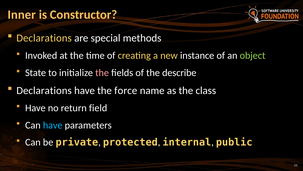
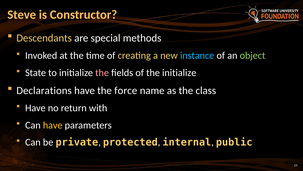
Inner: Inner -> Steve
Declarations at (44, 38): Declarations -> Descendants
instance colour: white -> light blue
the describe: describe -> initialize
field: field -> with
have at (53, 125) colour: light blue -> yellow
